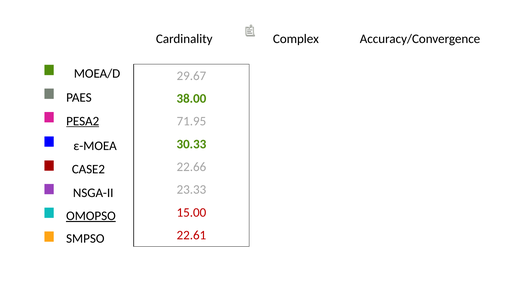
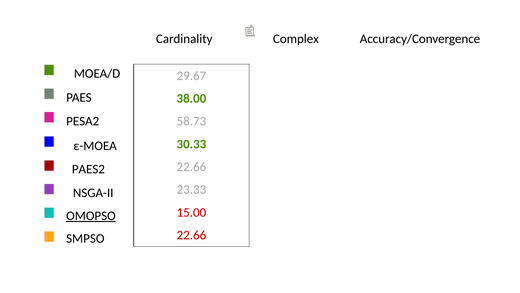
PESA2 underline: present -> none
71.95: 71.95 -> 58.73
CASE2: CASE2 -> PAES2
22.61 at (191, 235): 22.61 -> 22.66
